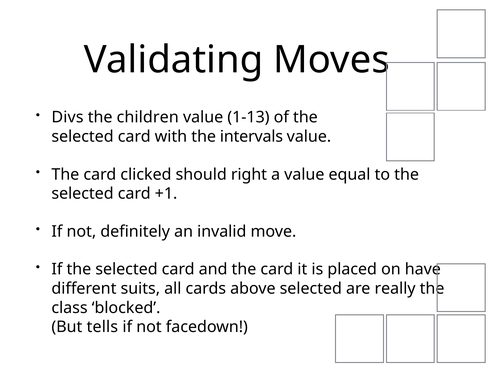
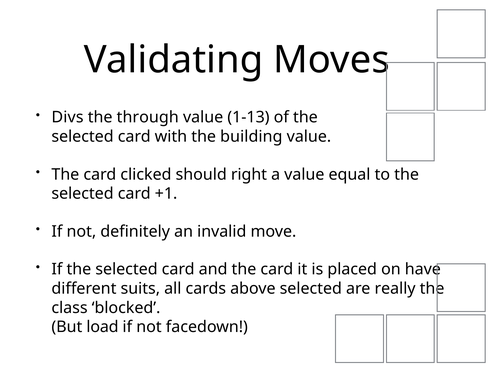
children: children -> through
intervals: intervals -> building
tells: tells -> load
